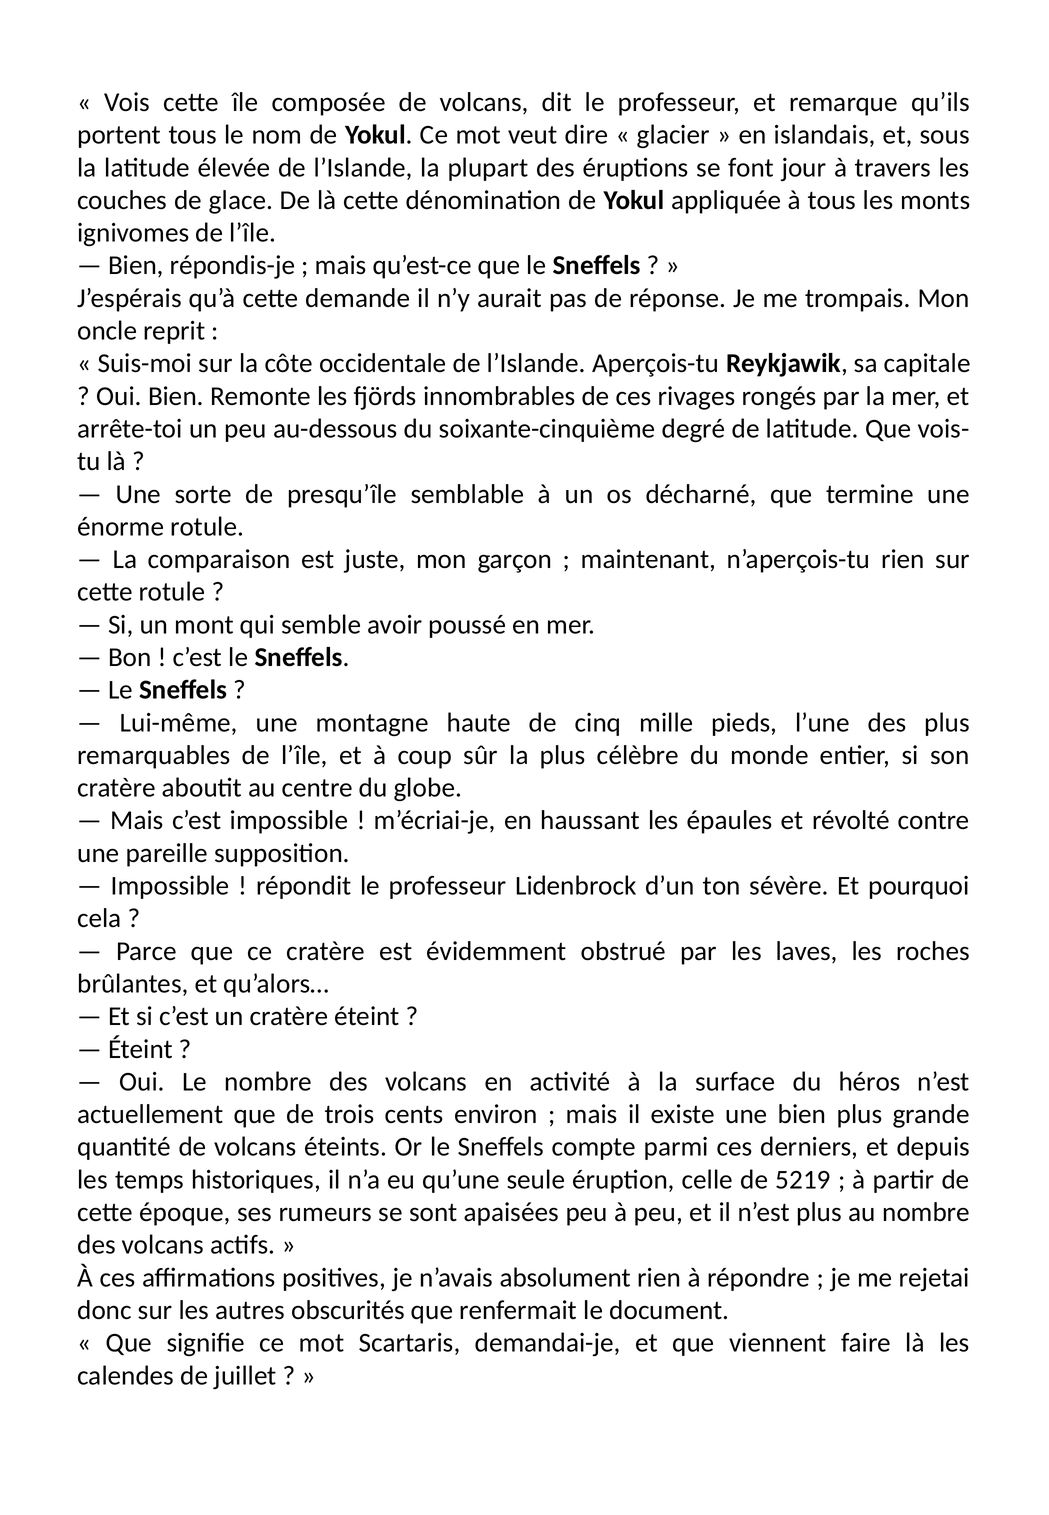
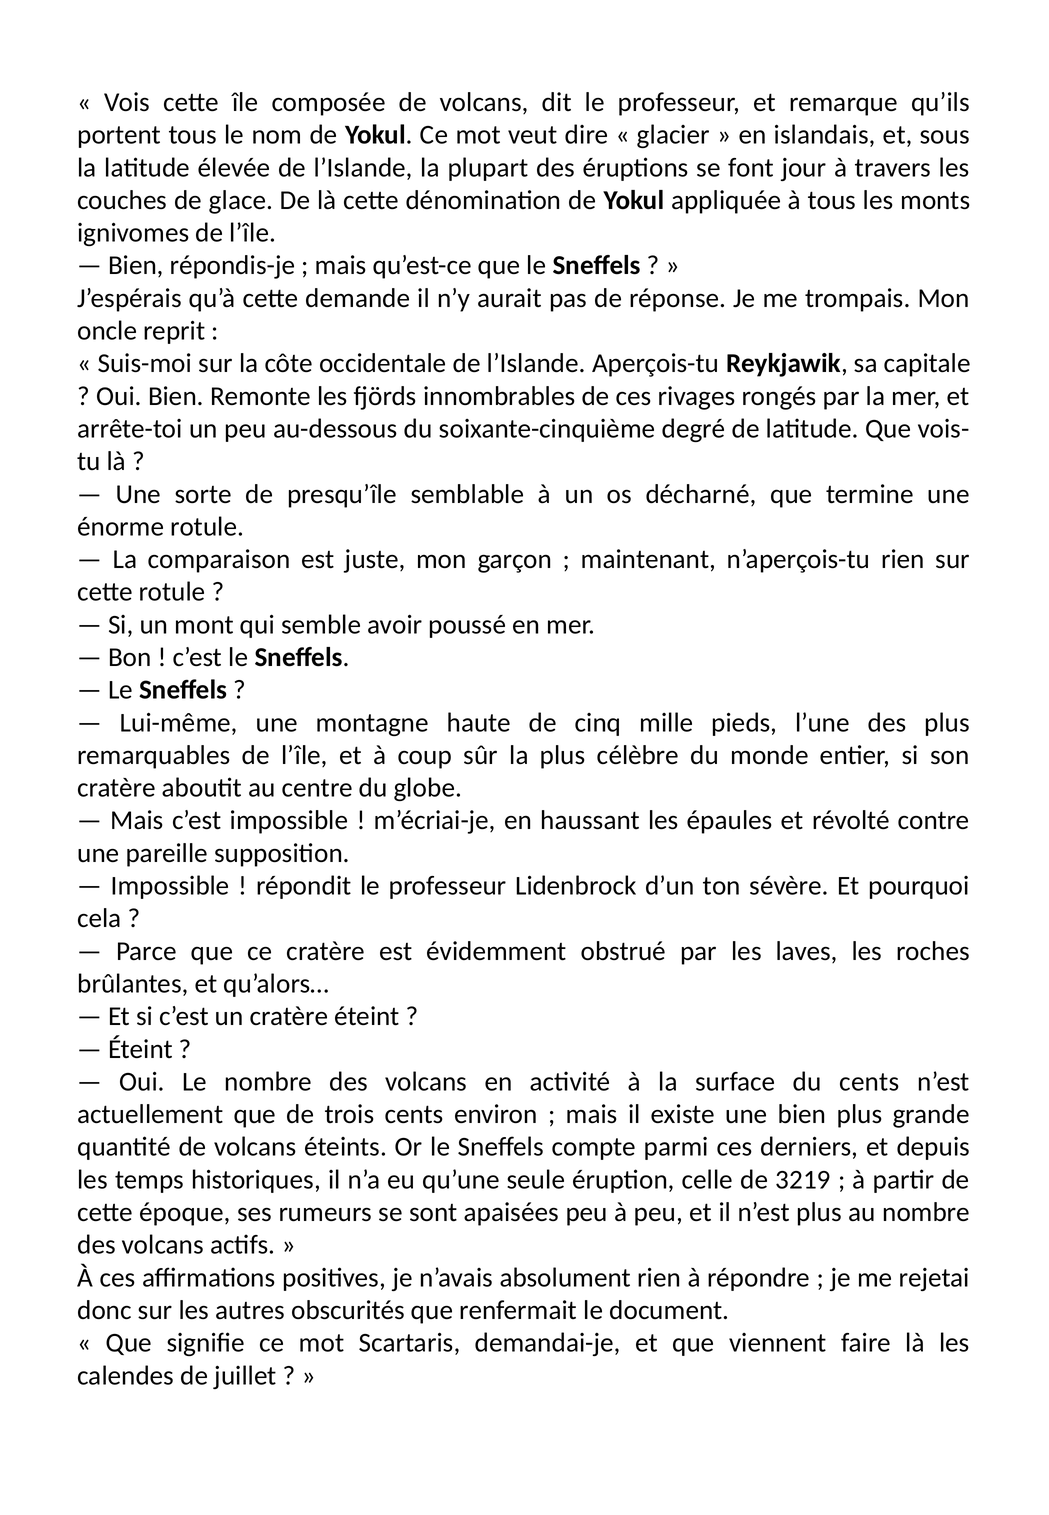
du héros: héros -> cents
5219: 5219 -> 3219
